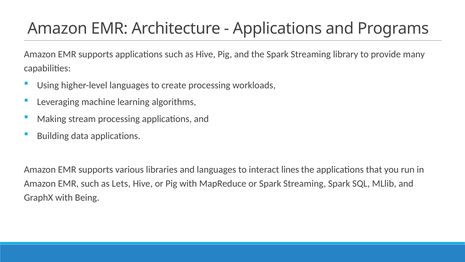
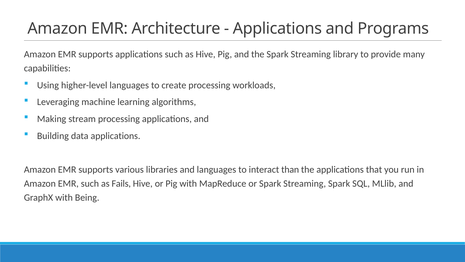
lines: lines -> than
Lets: Lets -> Fails
